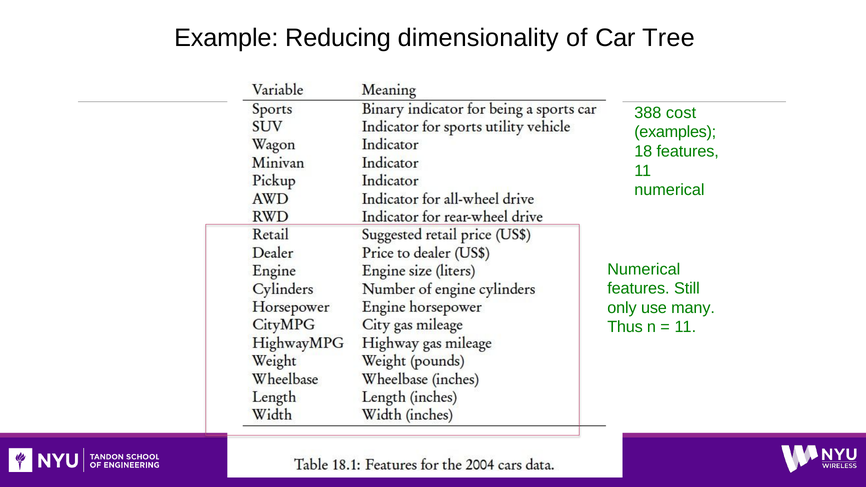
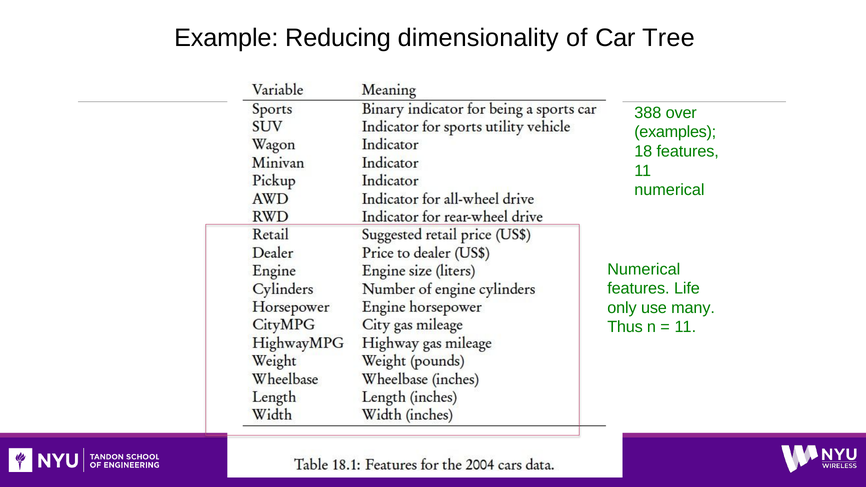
cost: cost -> over
Still: Still -> Life
